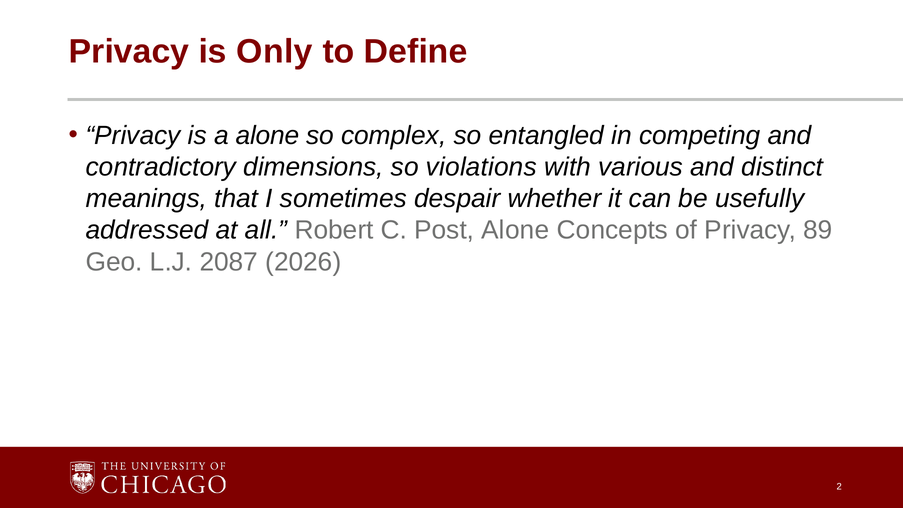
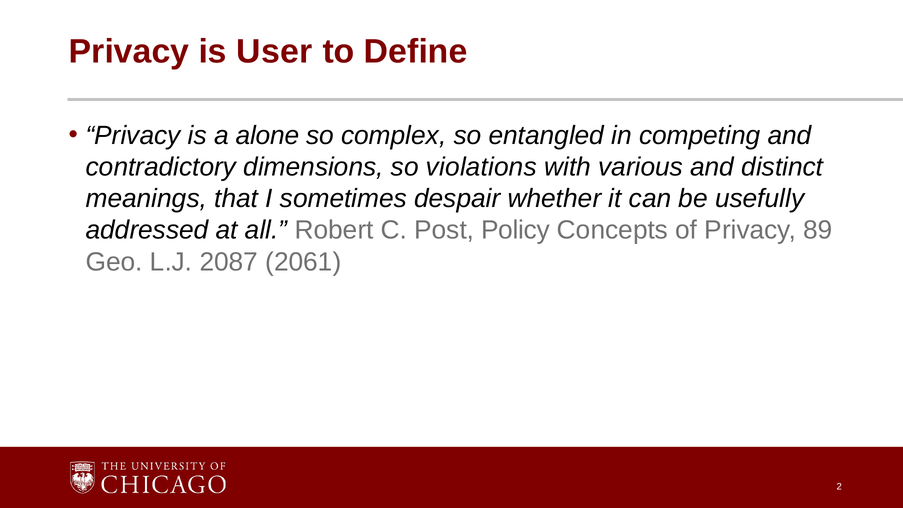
Only: Only -> User
Post Alone: Alone -> Policy
2026: 2026 -> 2061
